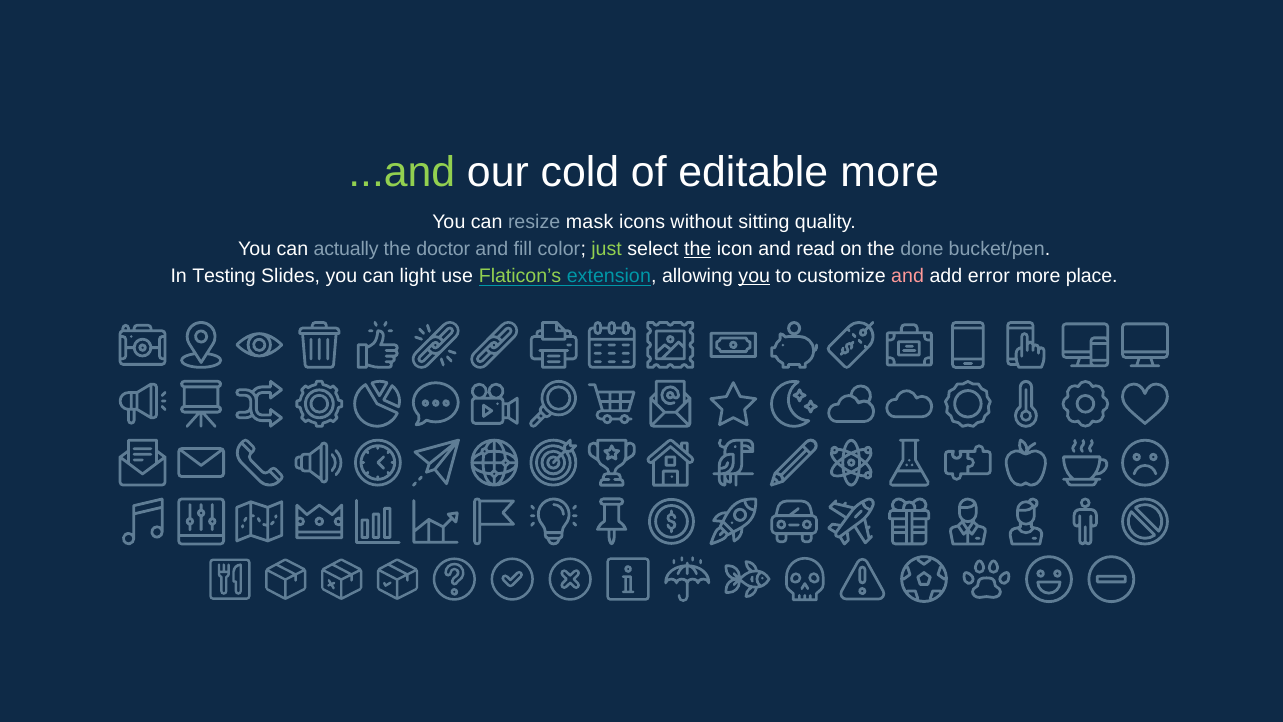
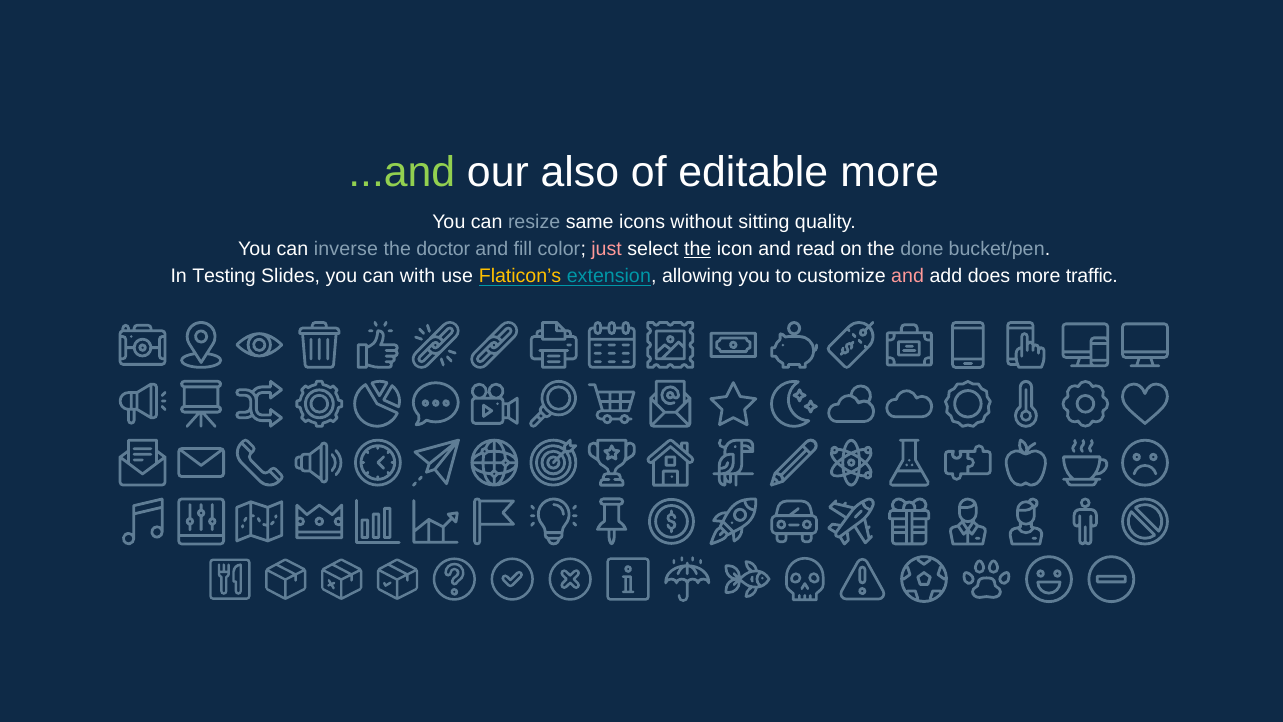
cold: cold -> also
mask: mask -> same
actually: actually -> inverse
just colour: light green -> pink
light: light -> with
Flaticon’s colour: light green -> yellow
you at (754, 276) underline: present -> none
error: error -> does
place: place -> traffic
